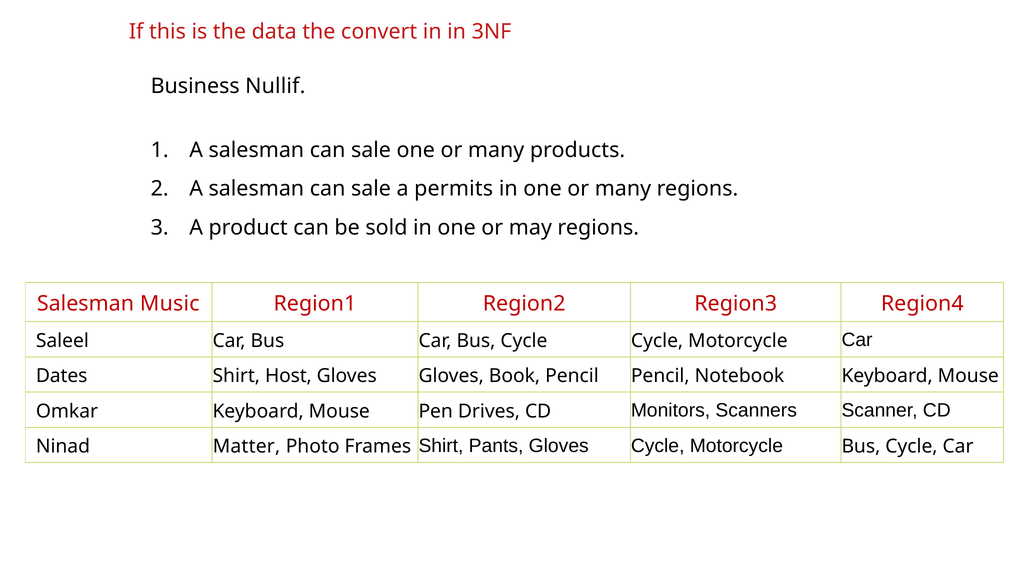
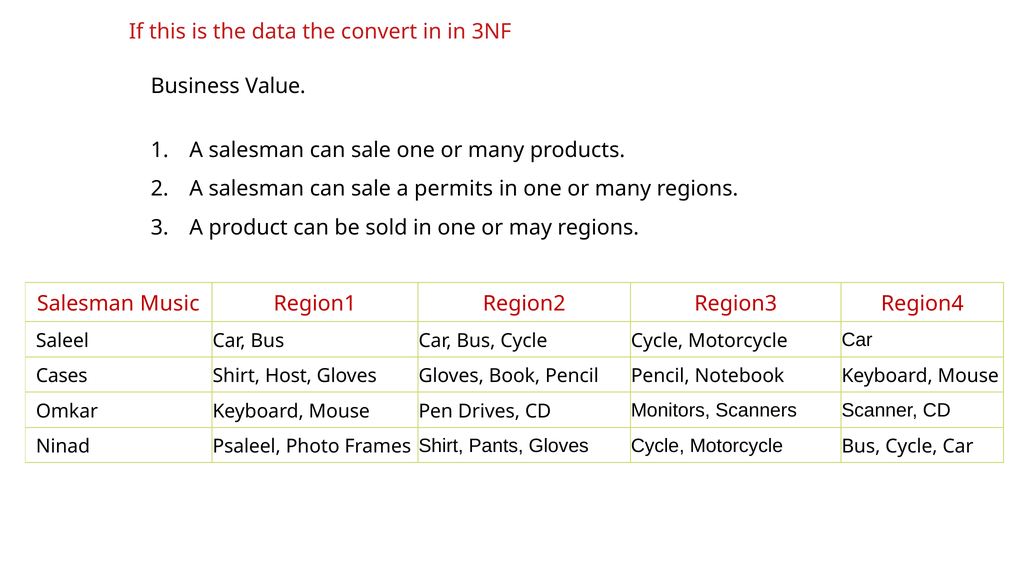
Nullif: Nullif -> Value
Dates: Dates -> Cases
Matter: Matter -> Psaleel
